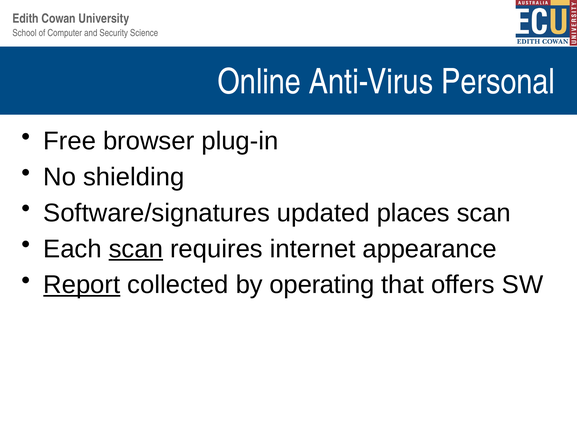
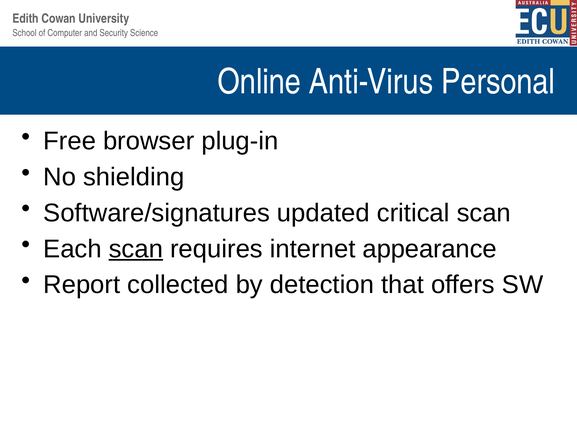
places: places -> critical
Report underline: present -> none
operating: operating -> detection
